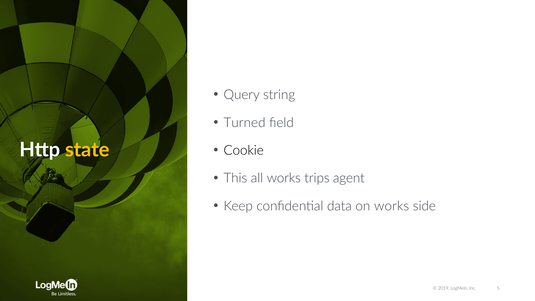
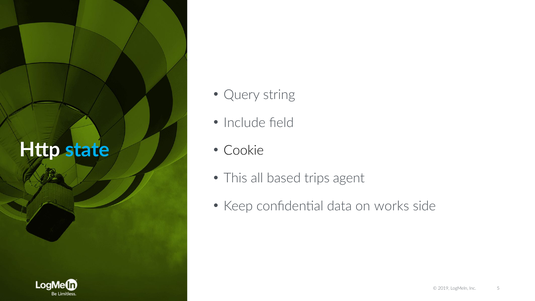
Turned: Turned -> Include
state colour: yellow -> light blue
all works: works -> based
